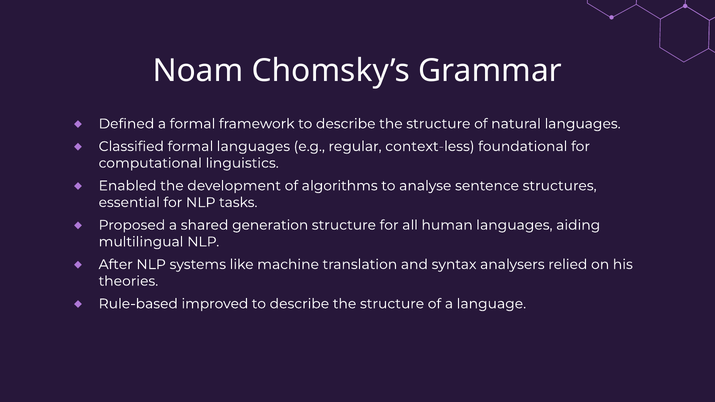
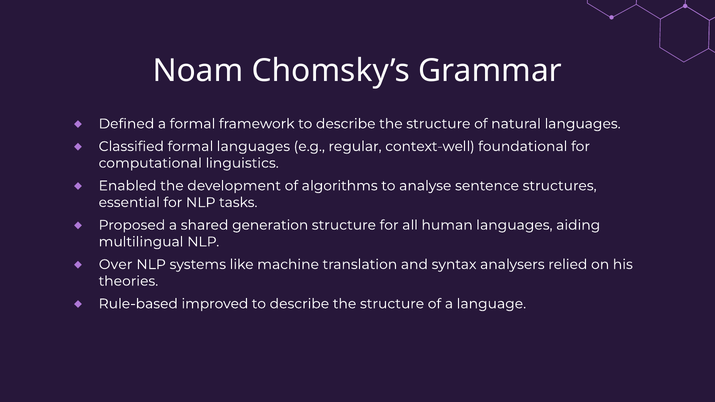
context-less: context-less -> context-well
After: After -> Over
